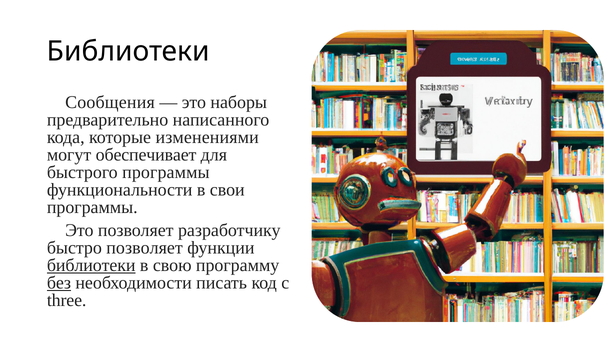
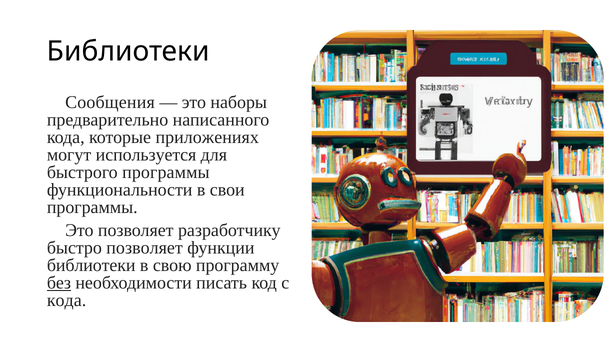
изменениями: изменениями -> приложениях
обеспечивает: обеспечивает -> используется
библиотеки at (91, 265) underline: present -> none
three at (67, 300): three -> кода
